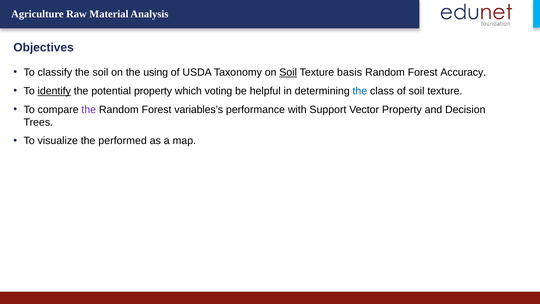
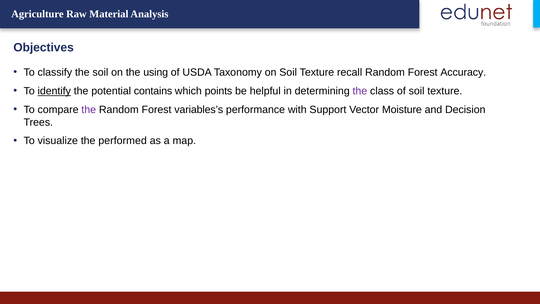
Soil at (288, 72) underline: present -> none
basis: basis -> recall
potential property: property -> contains
voting: voting -> points
the at (360, 91) colour: blue -> purple
Vector Property: Property -> Moisture
